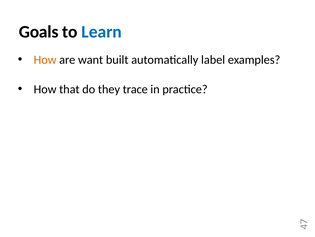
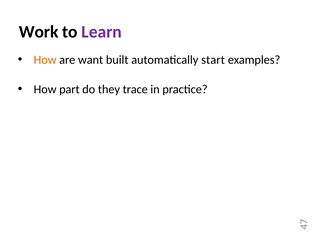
Goals: Goals -> Work
Learn colour: blue -> purple
label: label -> start
that: that -> part
